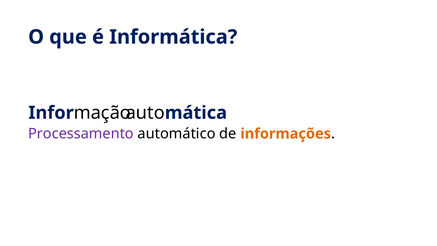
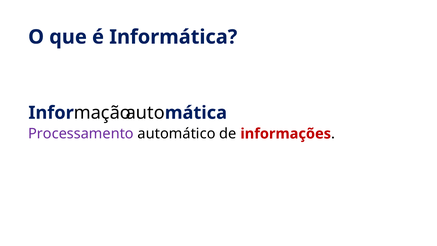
informações colour: orange -> red
